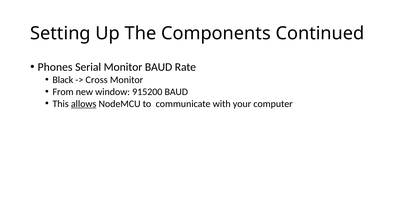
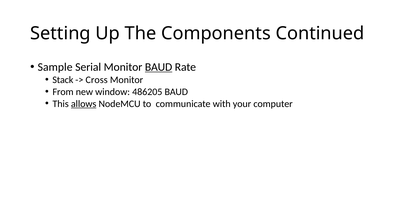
Phones: Phones -> Sample
BAUD at (159, 67) underline: none -> present
Black: Black -> Stack
915200: 915200 -> 486205
